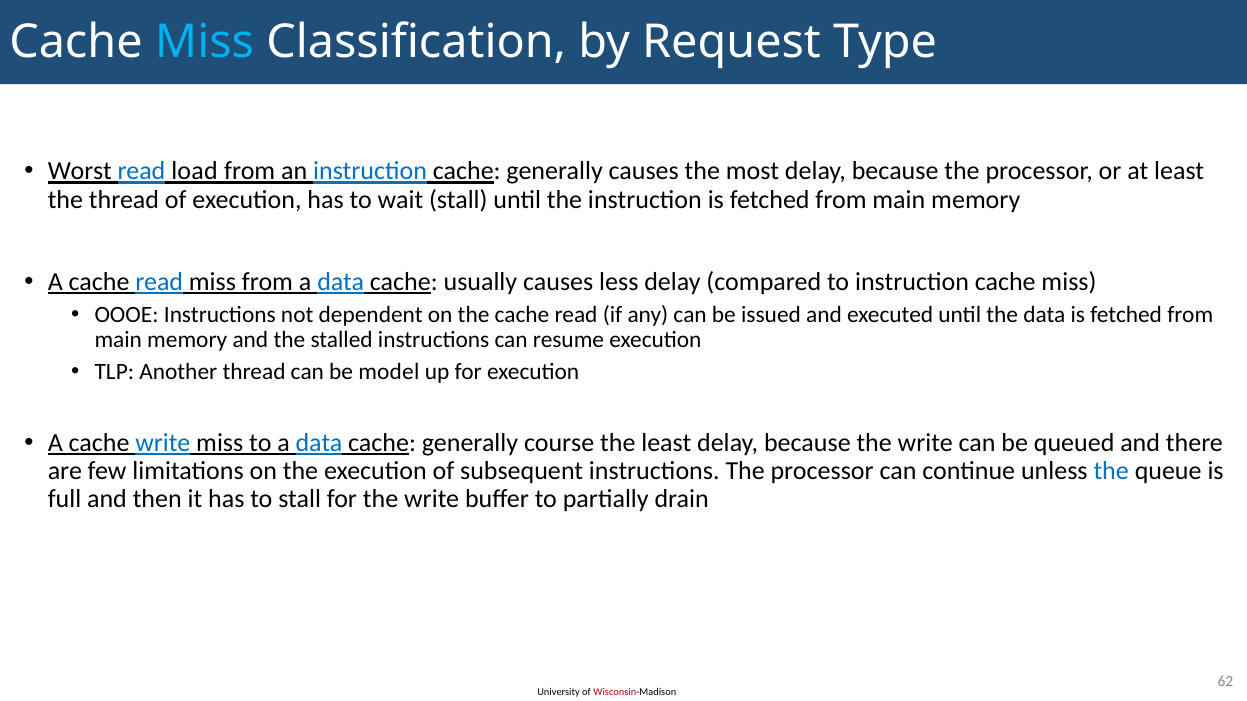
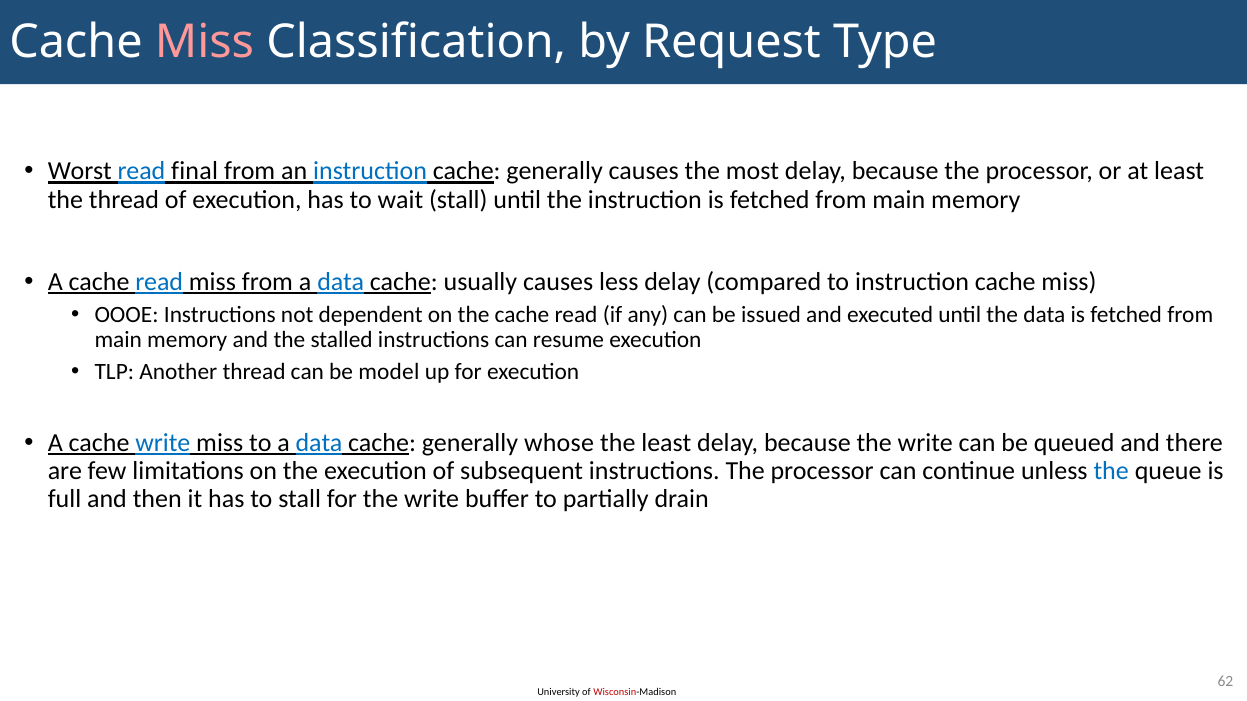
Miss at (205, 42) colour: light blue -> pink
load: load -> final
course: course -> whose
